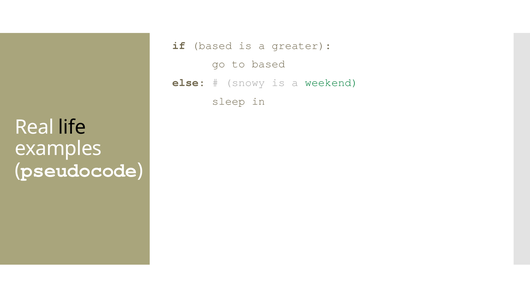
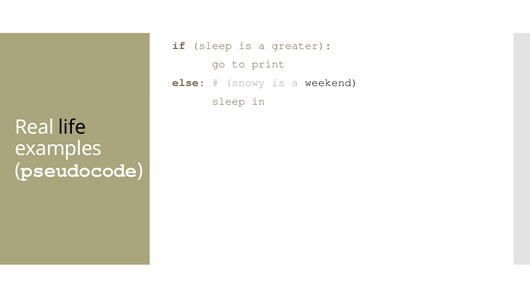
if based: based -> sleep
to based: based -> print
weekend colour: green -> black
